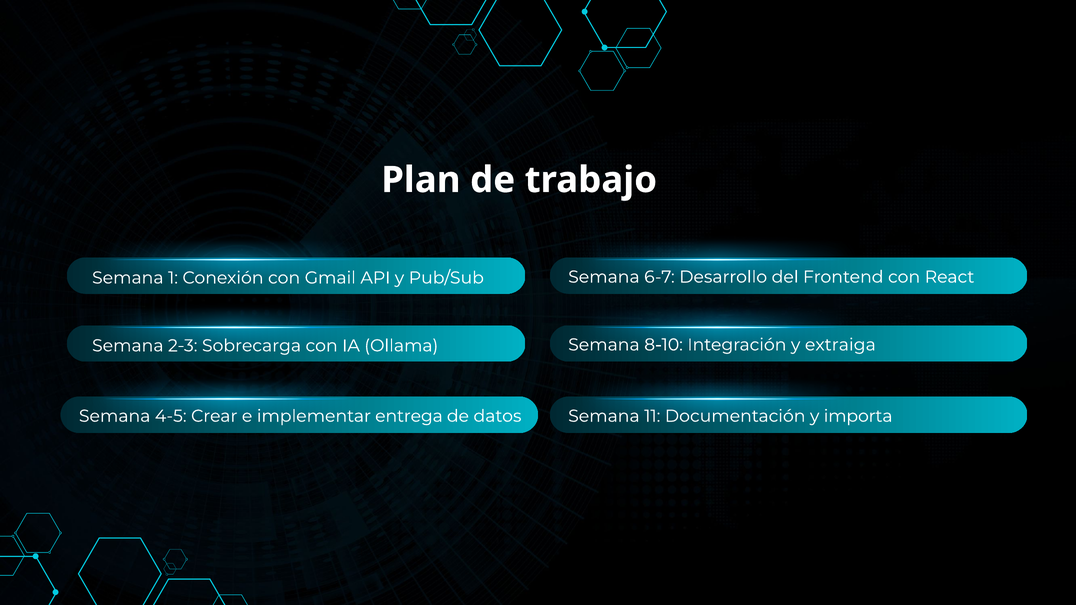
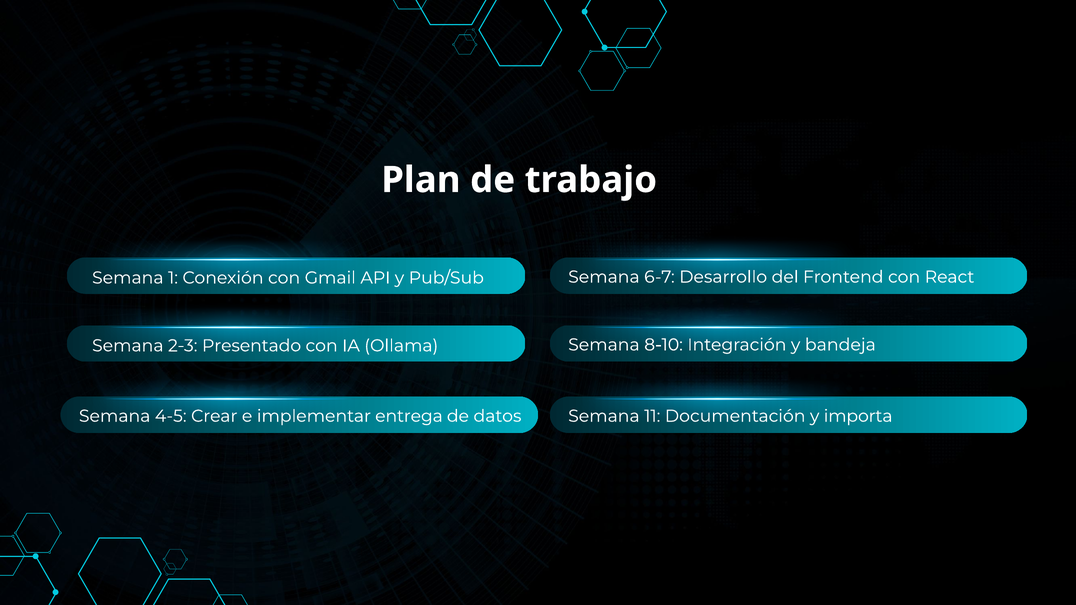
extraiga: extraiga -> bandeja
Sobrecarga: Sobrecarga -> Presentado
